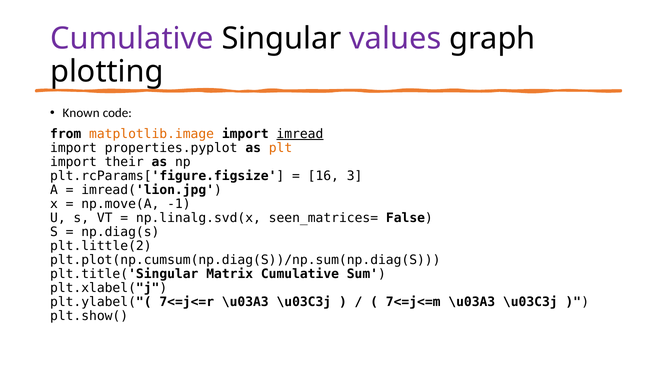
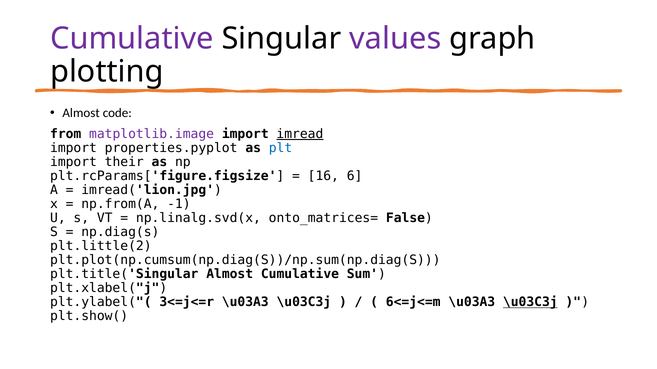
Known at (81, 113): Known -> Almost
matplotlib.image colour: orange -> purple
plt colour: orange -> blue
3: 3 -> 6
np.move(A: np.move(A -> np.from(A
seen_matrices=: seen_matrices= -> onto_matrices=
plt.title('Singular Matrix: Matrix -> Almost
7<=j<=r: 7<=j<=r -> 3<=j<=r
7<=j<=m: 7<=j<=m -> 6<=j<=m
\u03C3j at (530, 303) underline: none -> present
